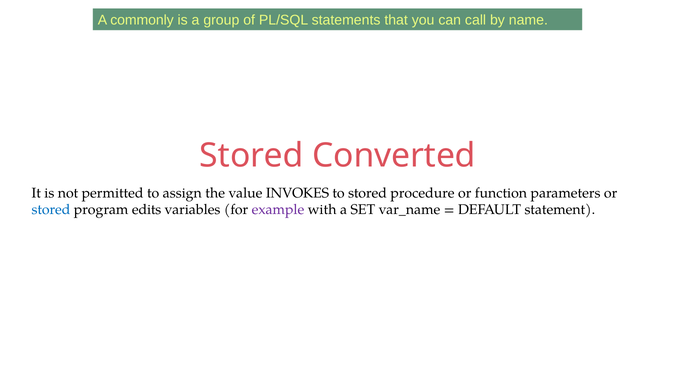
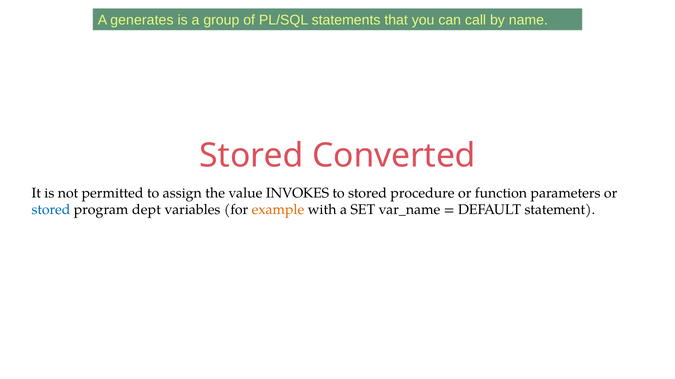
commonly: commonly -> generates
edits: edits -> dept
example colour: purple -> orange
